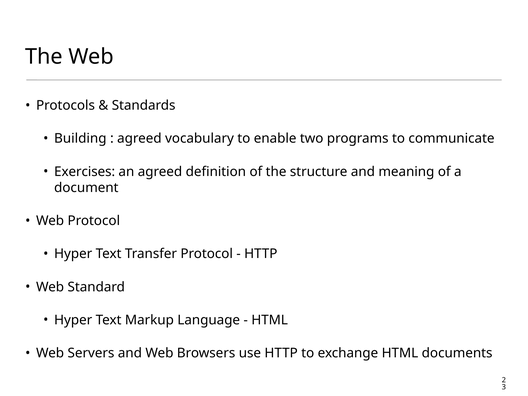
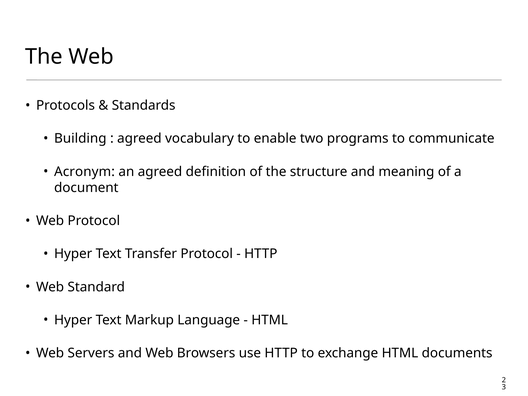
Exercises: Exercises -> Acronym
